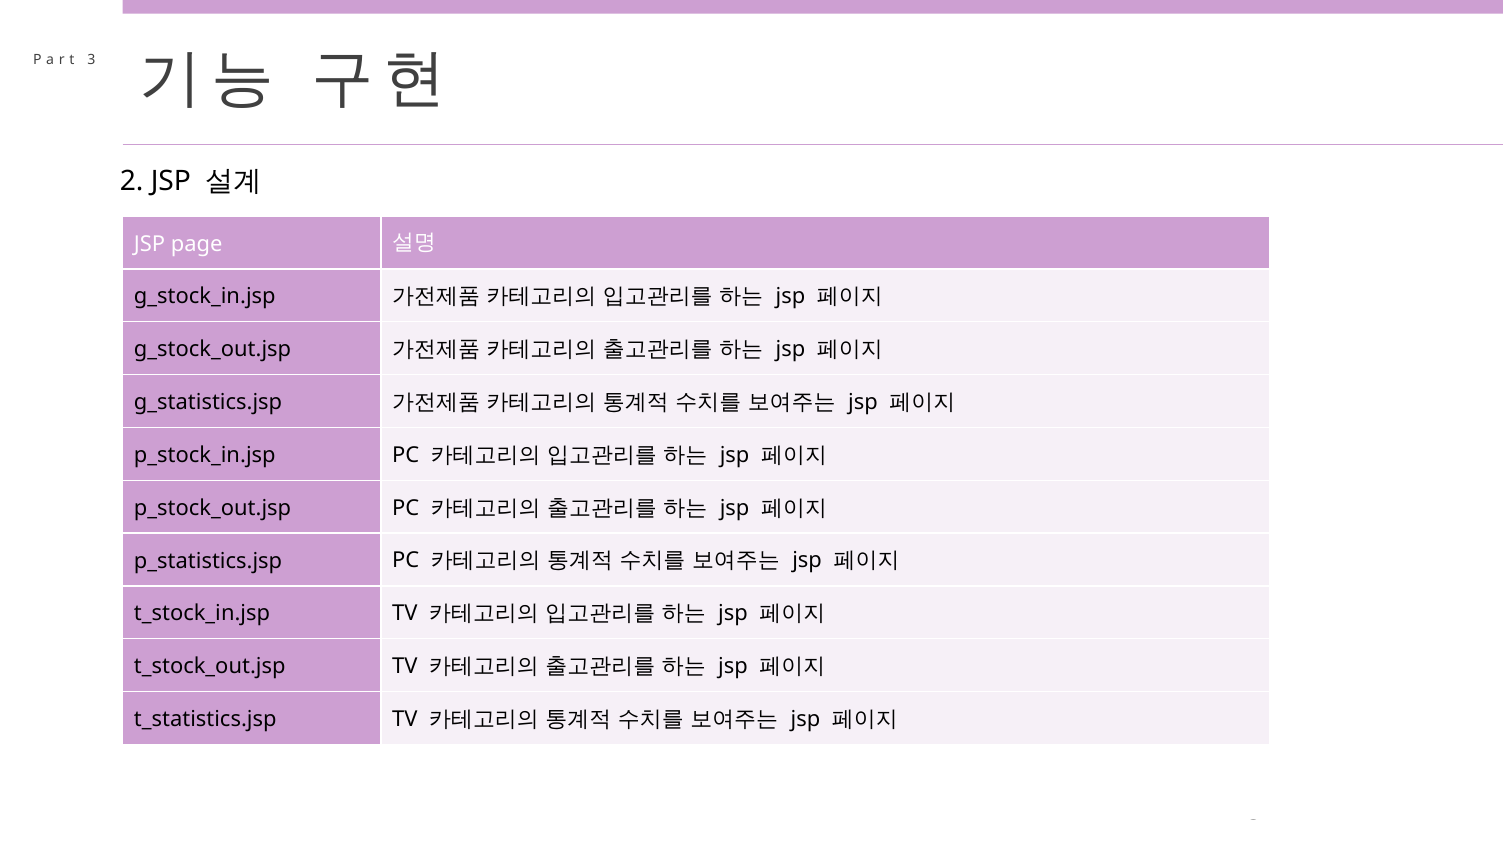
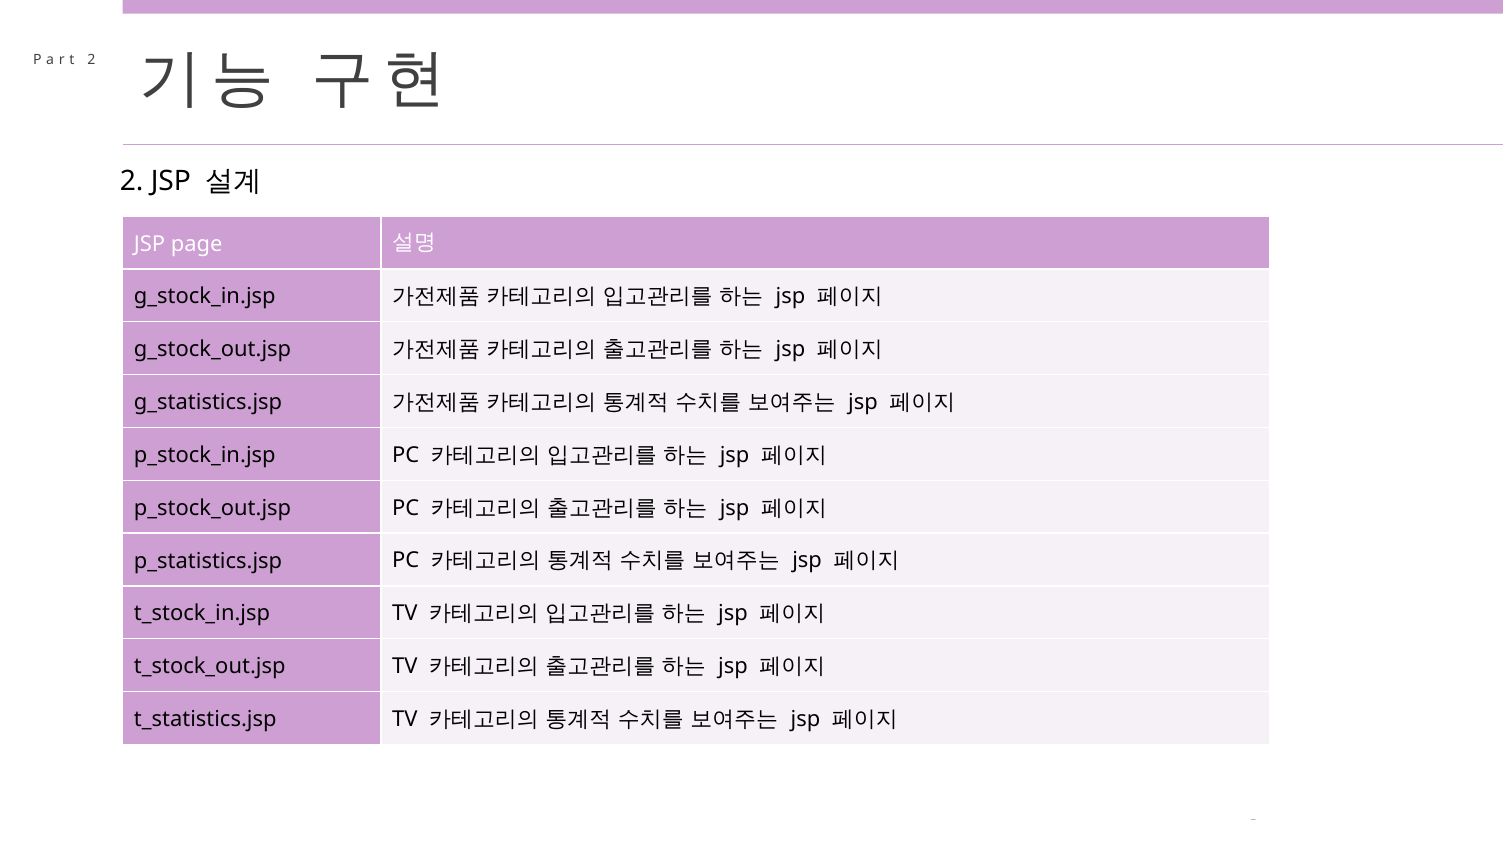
3 at (91, 60): 3 -> 2
